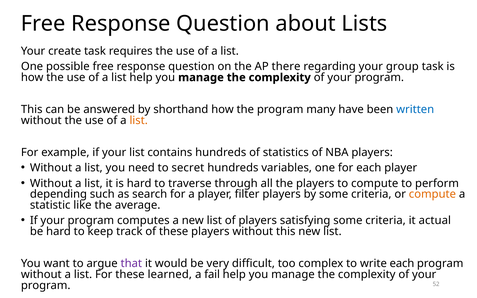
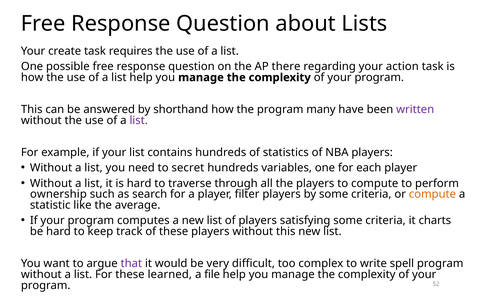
group: group -> action
written colour: blue -> purple
list at (139, 120) colour: orange -> purple
depending: depending -> ownership
actual: actual -> charts
write each: each -> spell
fail: fail -> file
